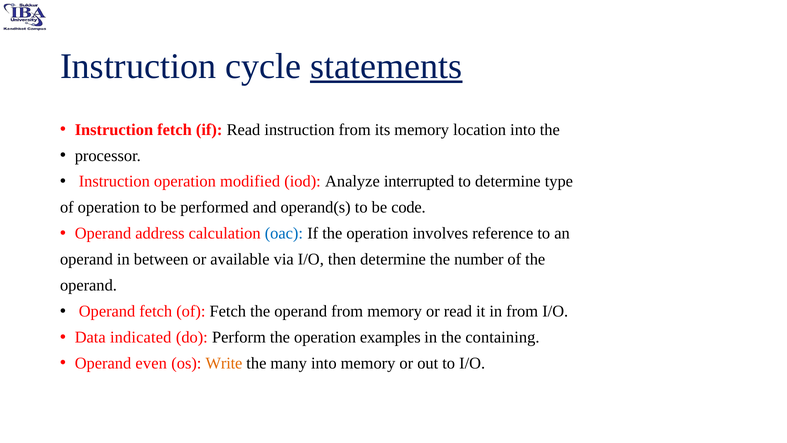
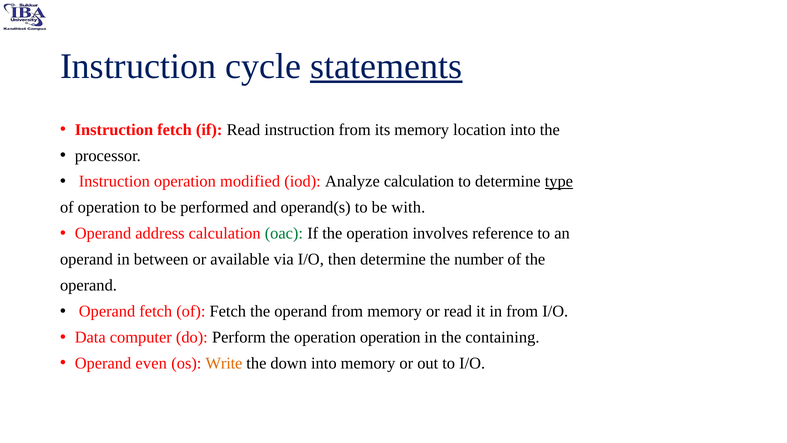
Analyze interrupted: interrupted -> calculation
type underline: none -> present
code: code -> with
oac colour: blue -> green
indicated: indicated -> computer
operation examples: examples -> operation
many: many -> down
